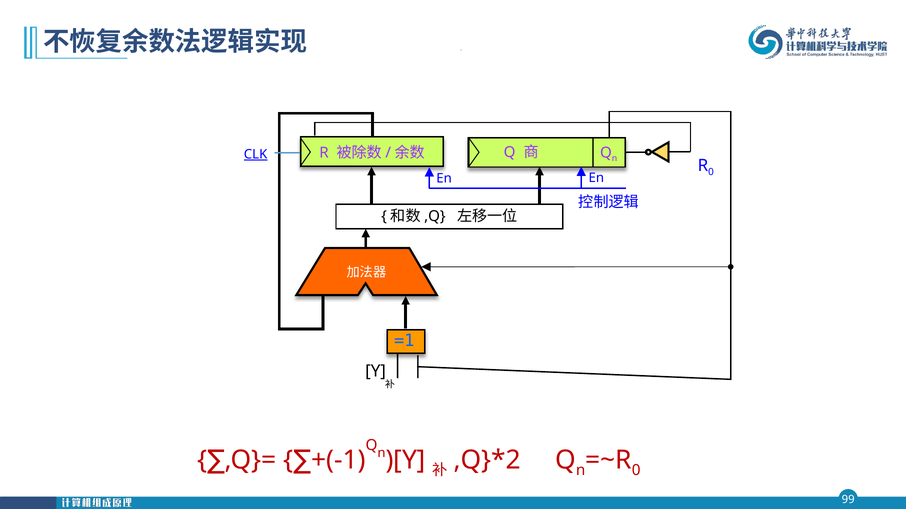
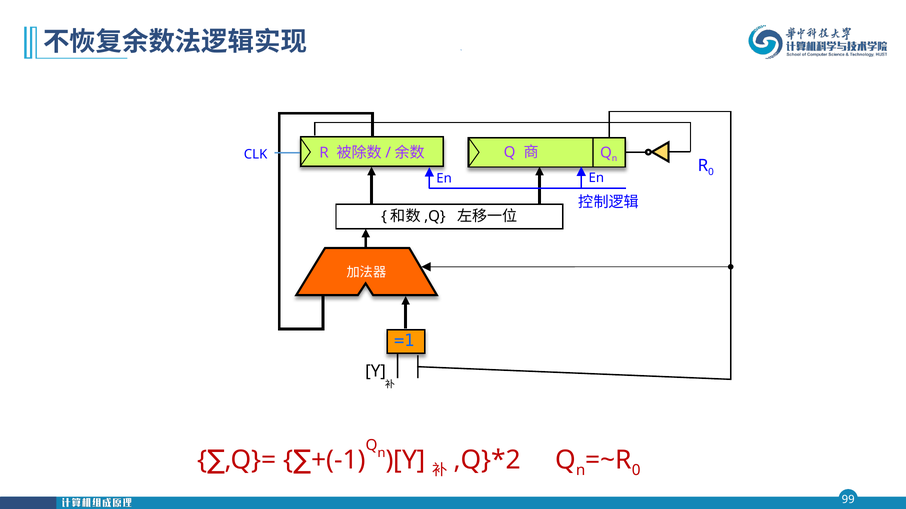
CLK underline: present -> none
